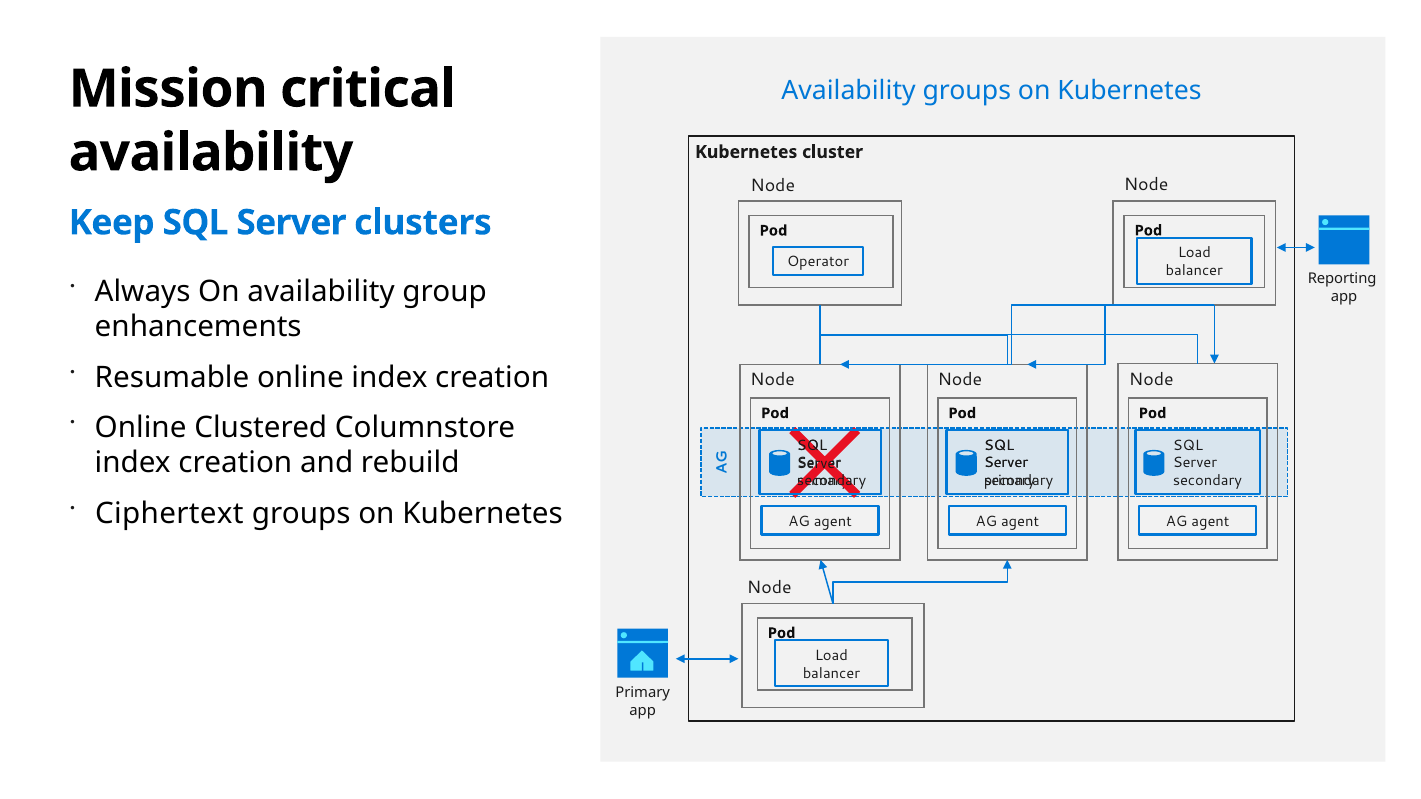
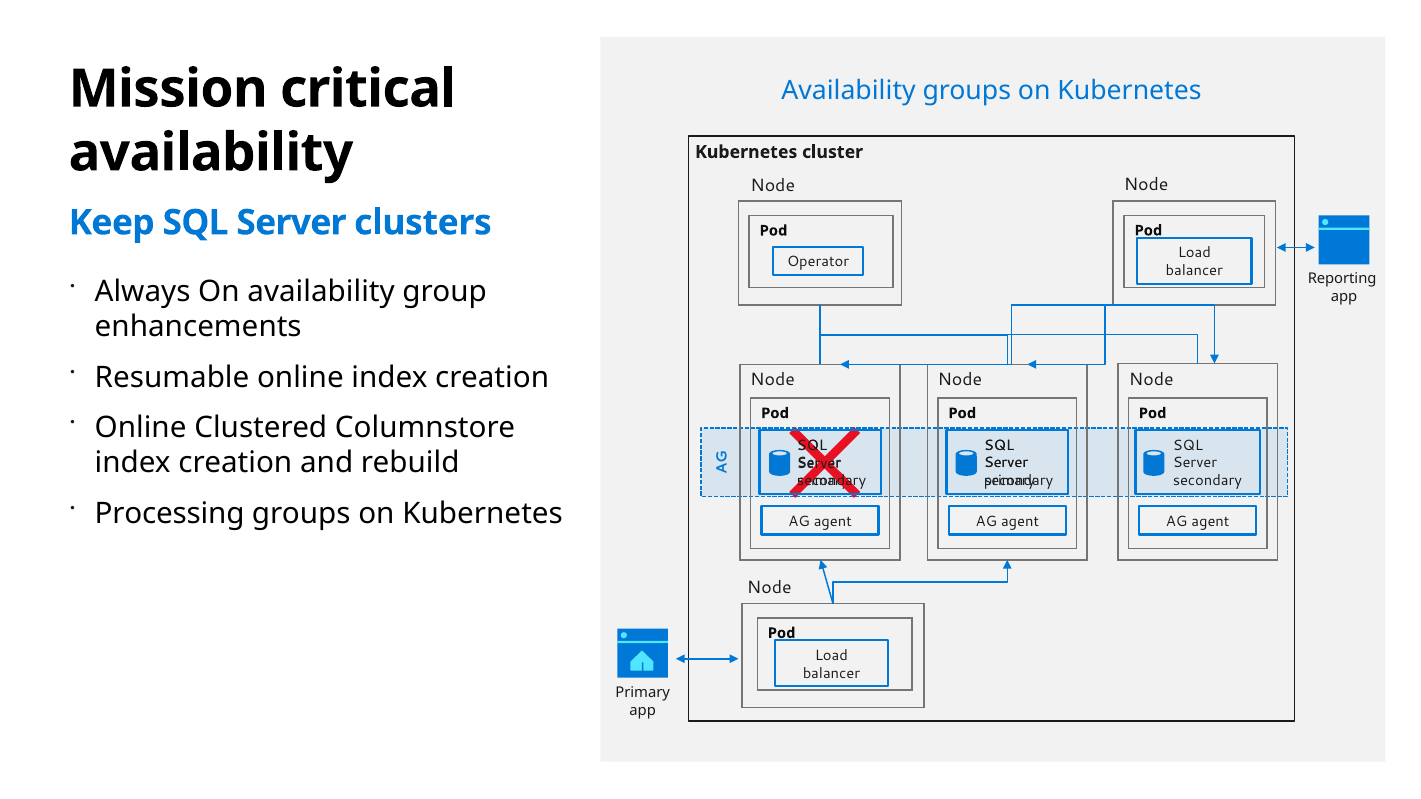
Ciphertext: Ciphertext -> Processing
